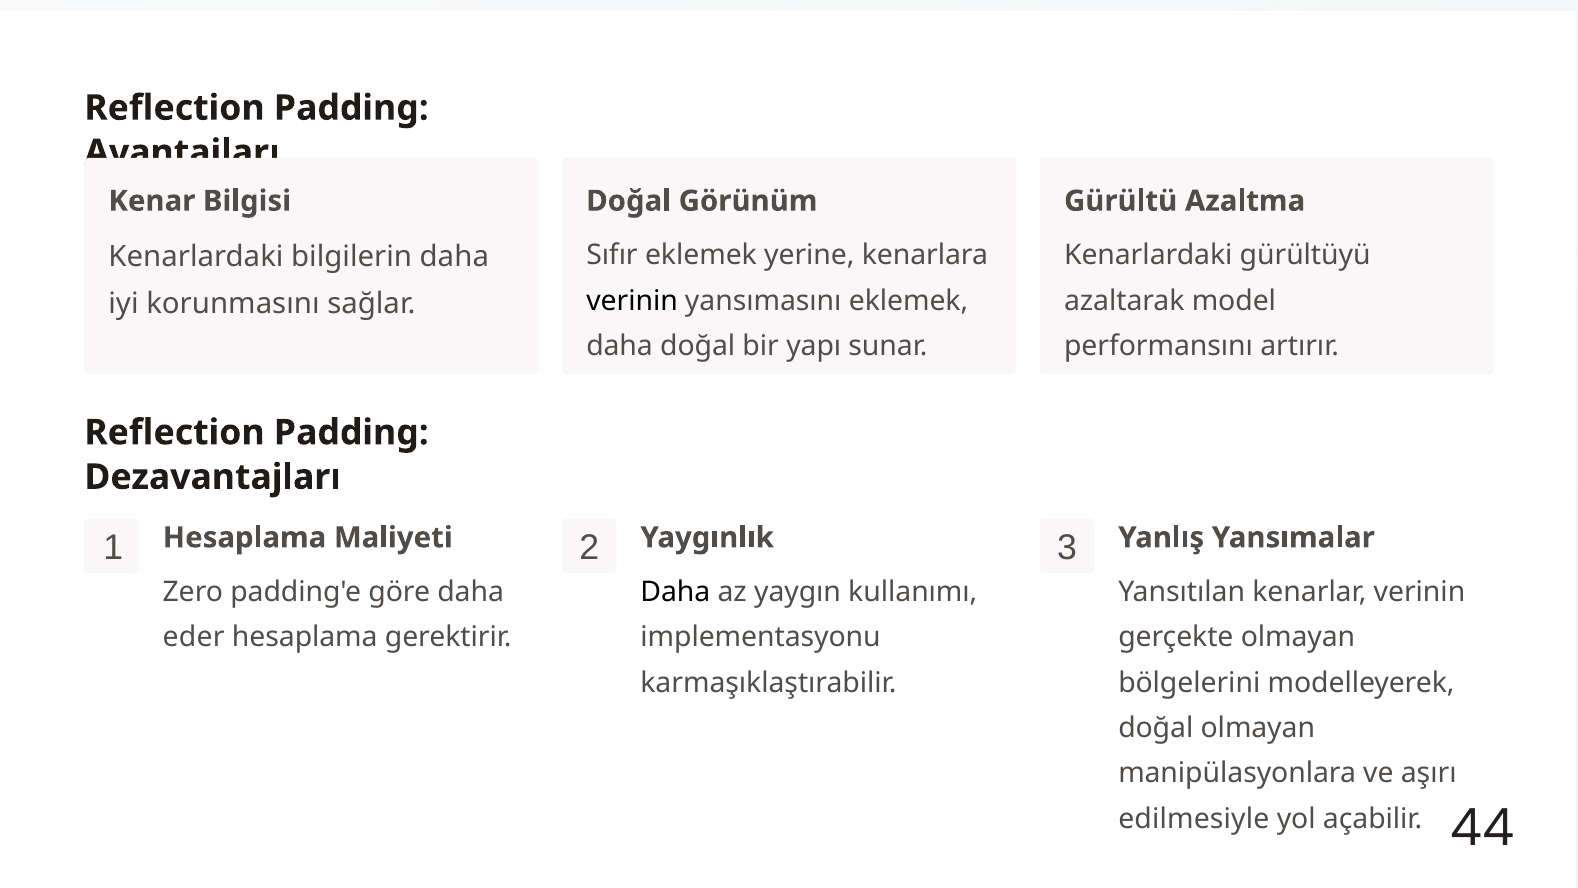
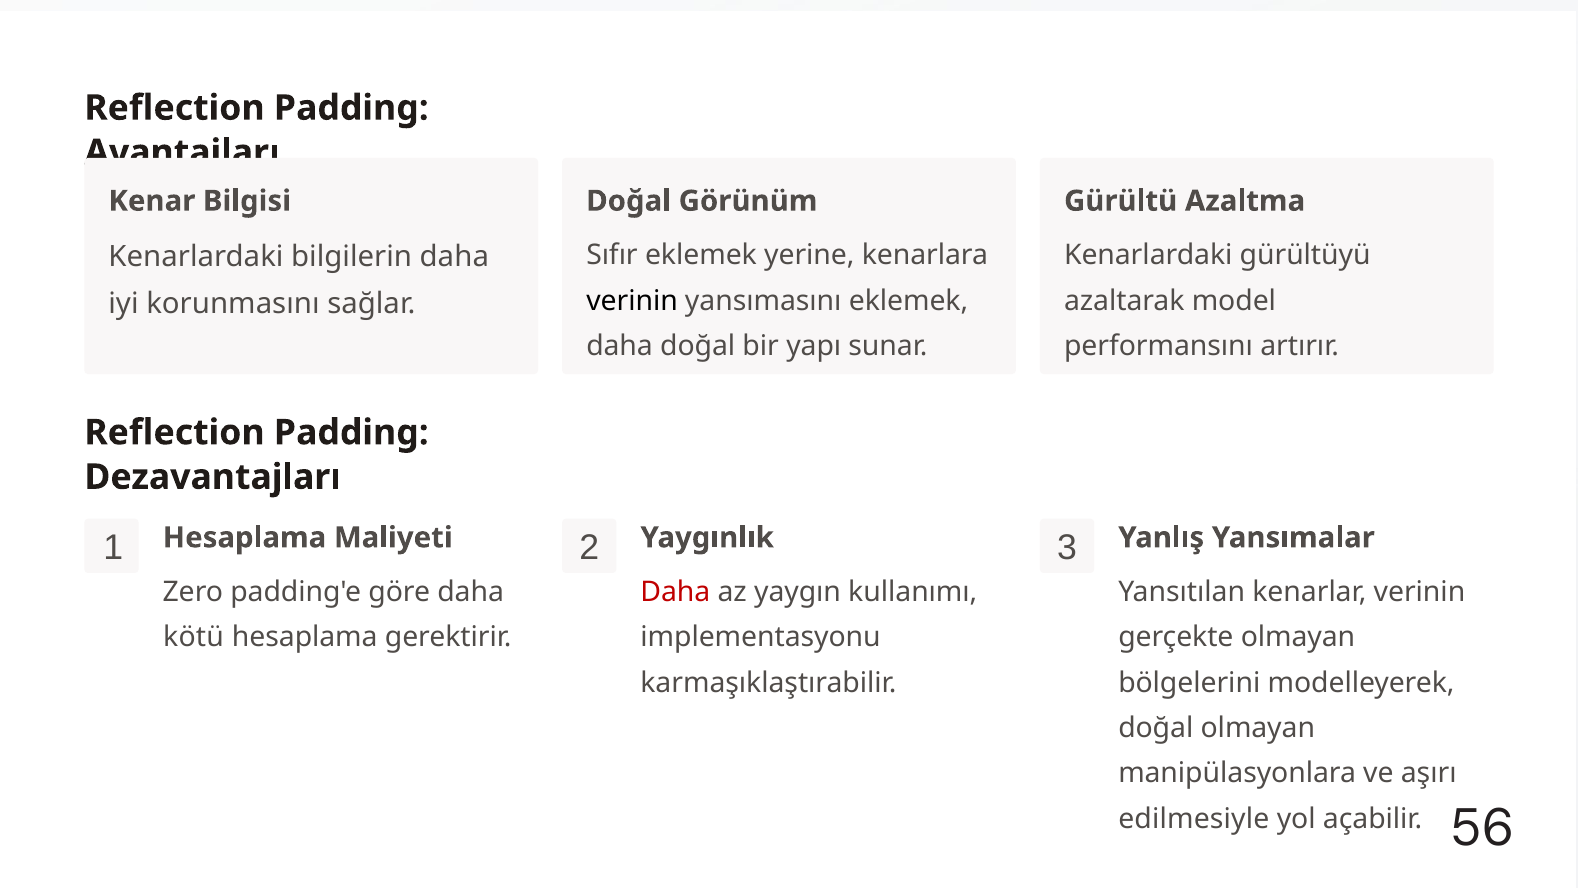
Daha at (675, 592) colour: black -> red
eder: eder -> kötü
44: 44 -> 56
